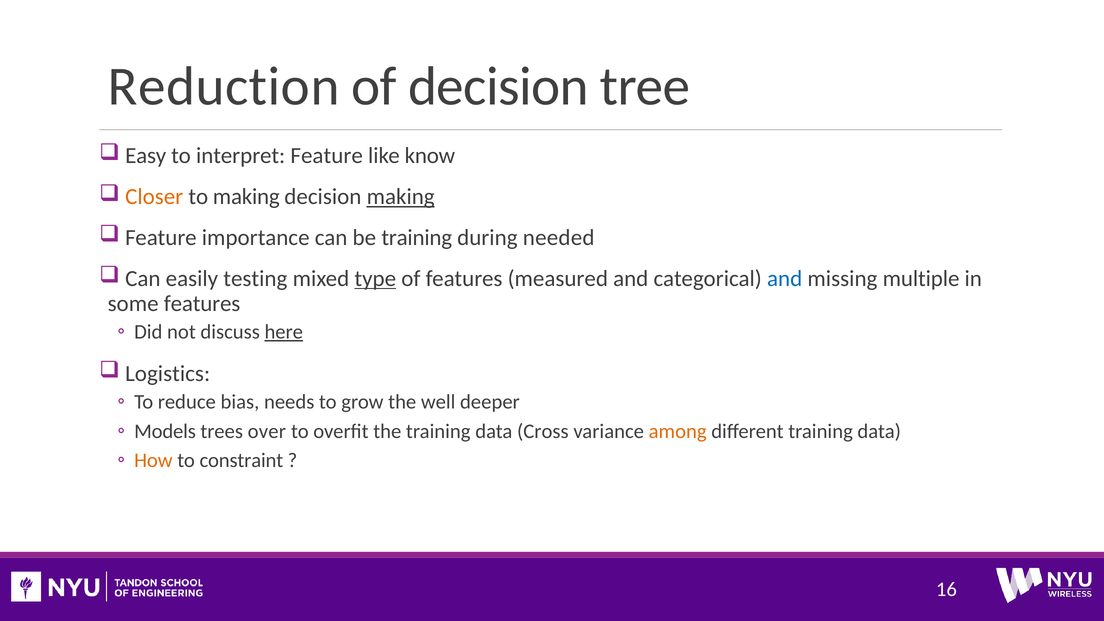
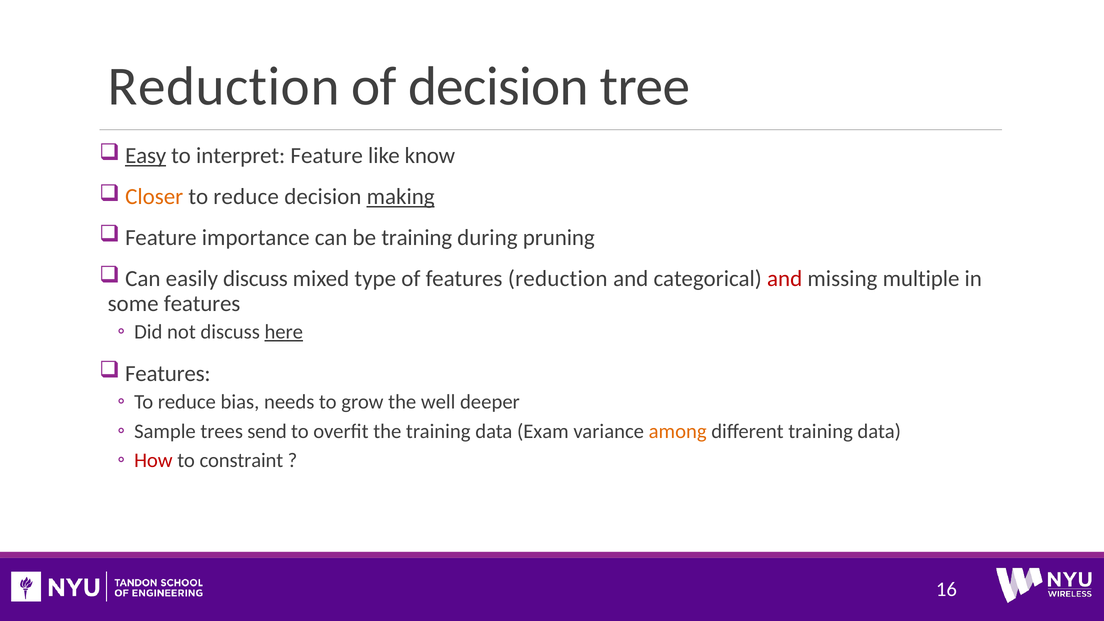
Easy underline: none -> present
making at (246, 197): making -> reduce
needed: needed -> pruning
easily testing: testing -> discuss
type underline: present -> none
features measured: measured -> reduction
and at (785, 279) colour: blue -> red
Logistics at (168, 374): Logistics -> Features
Models: Models -> Sample
over: over -> send
Cross: Cross -> Exam
How colour: orange -> red
